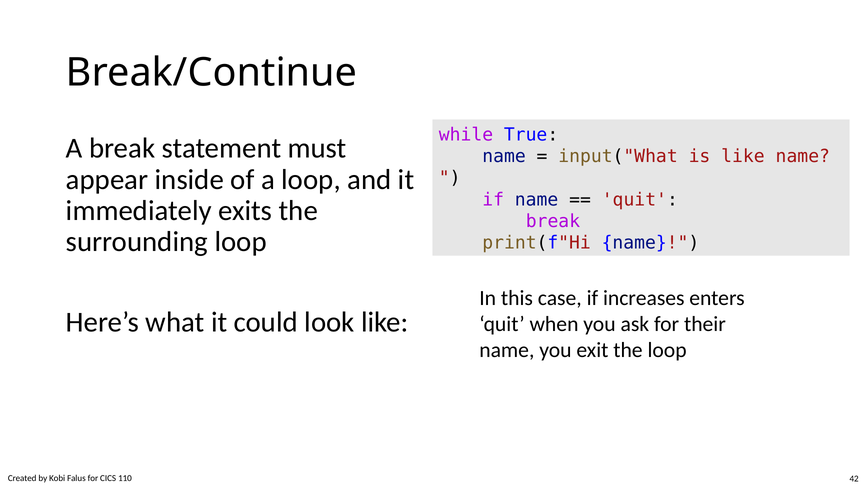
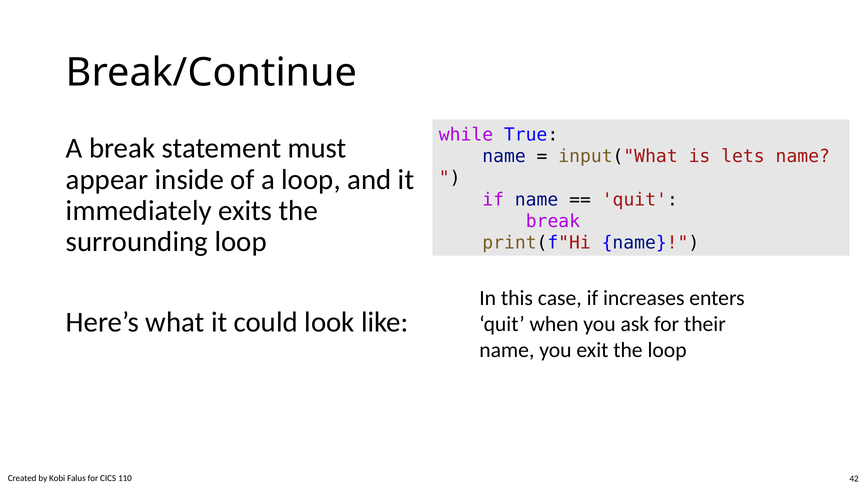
is like: like -> lets
